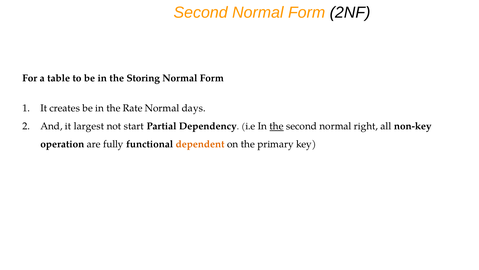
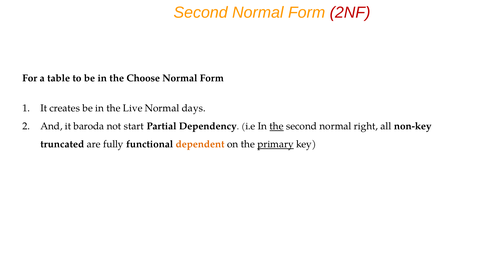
2NF colour: black -> red
Storing: Storing -> Choose
Rate: Rate -> Live
largest: largest -> baroda
operation: operation -> truncated
primary underline: none -> present
